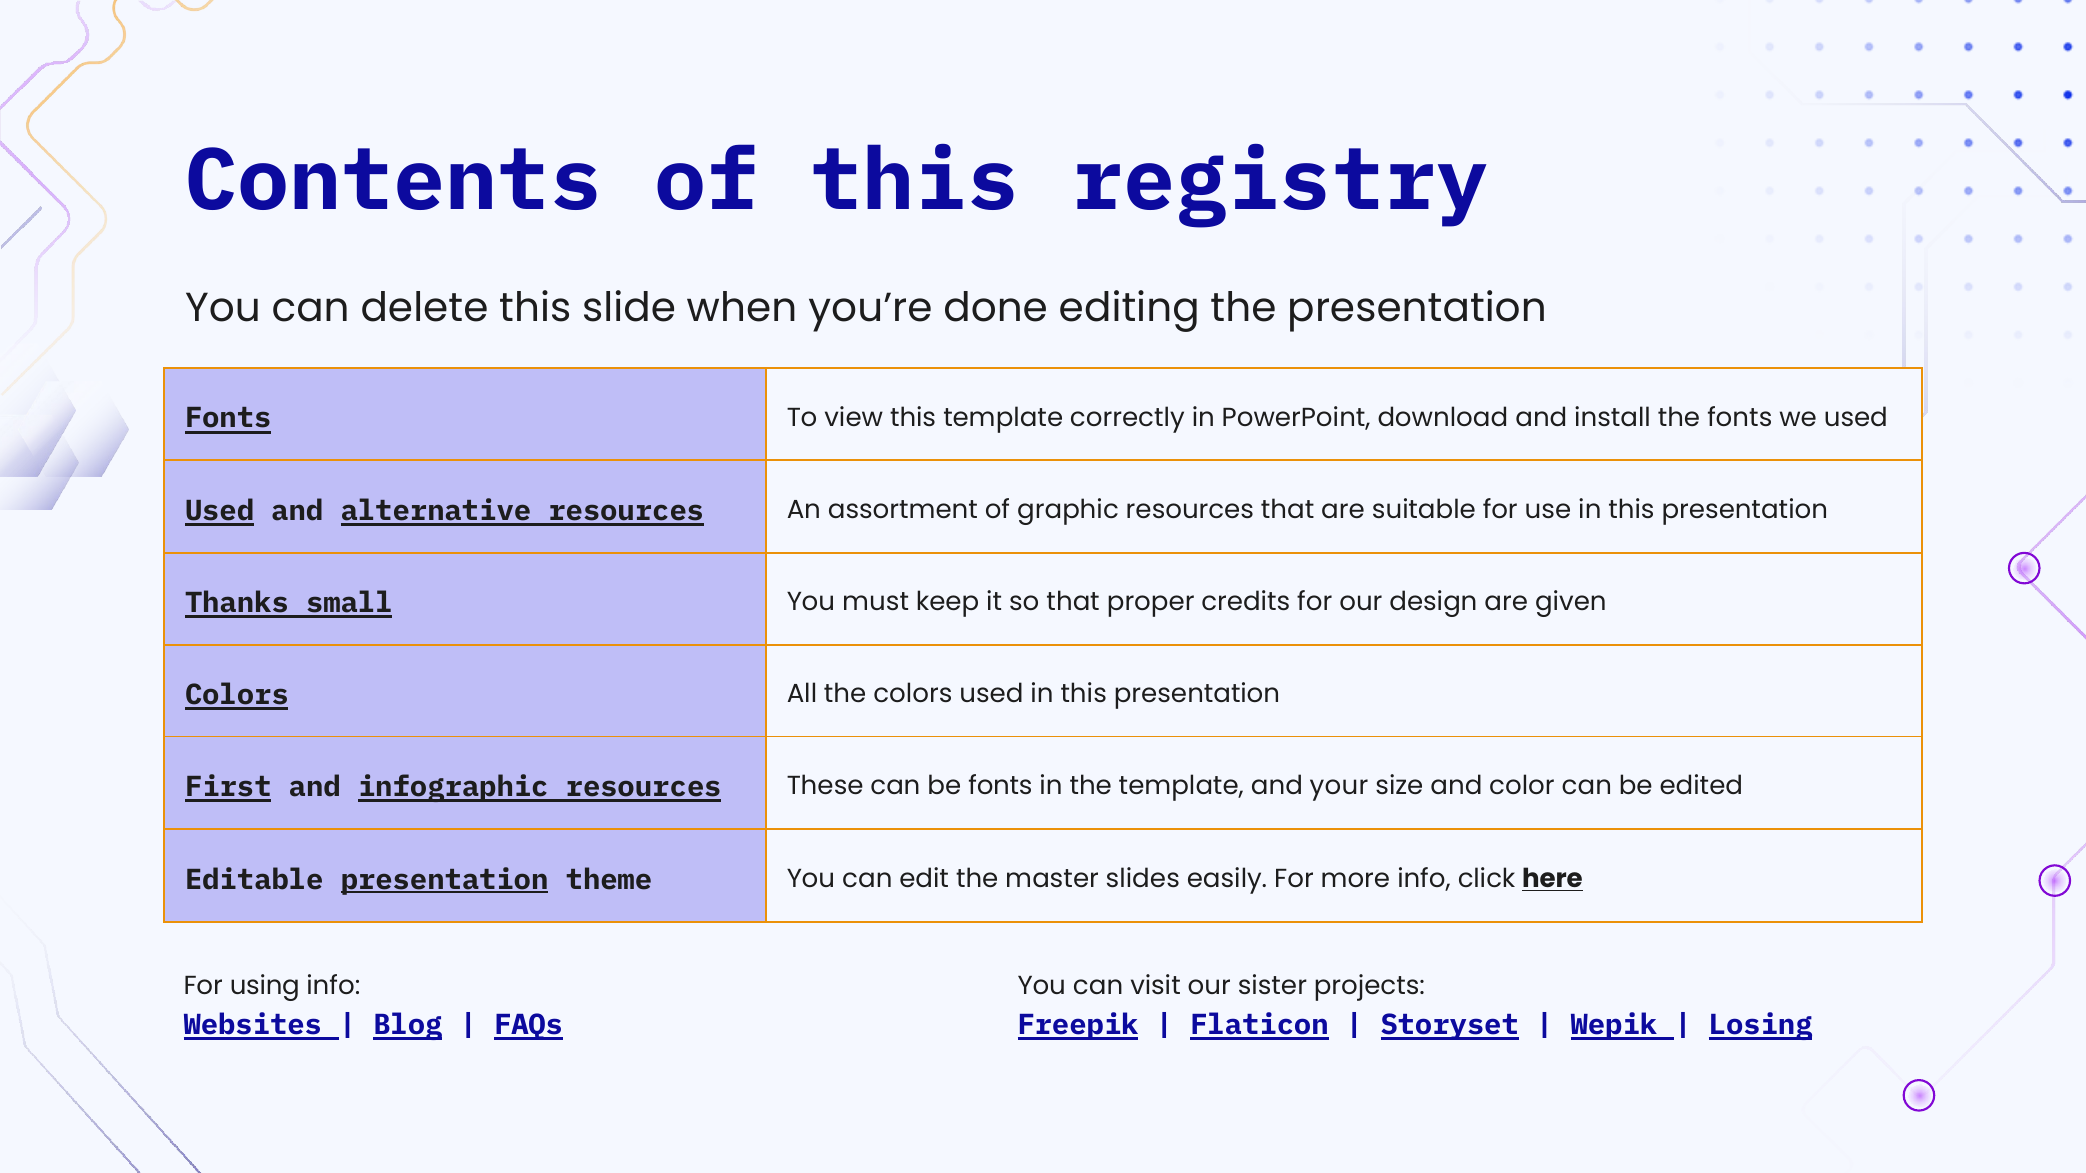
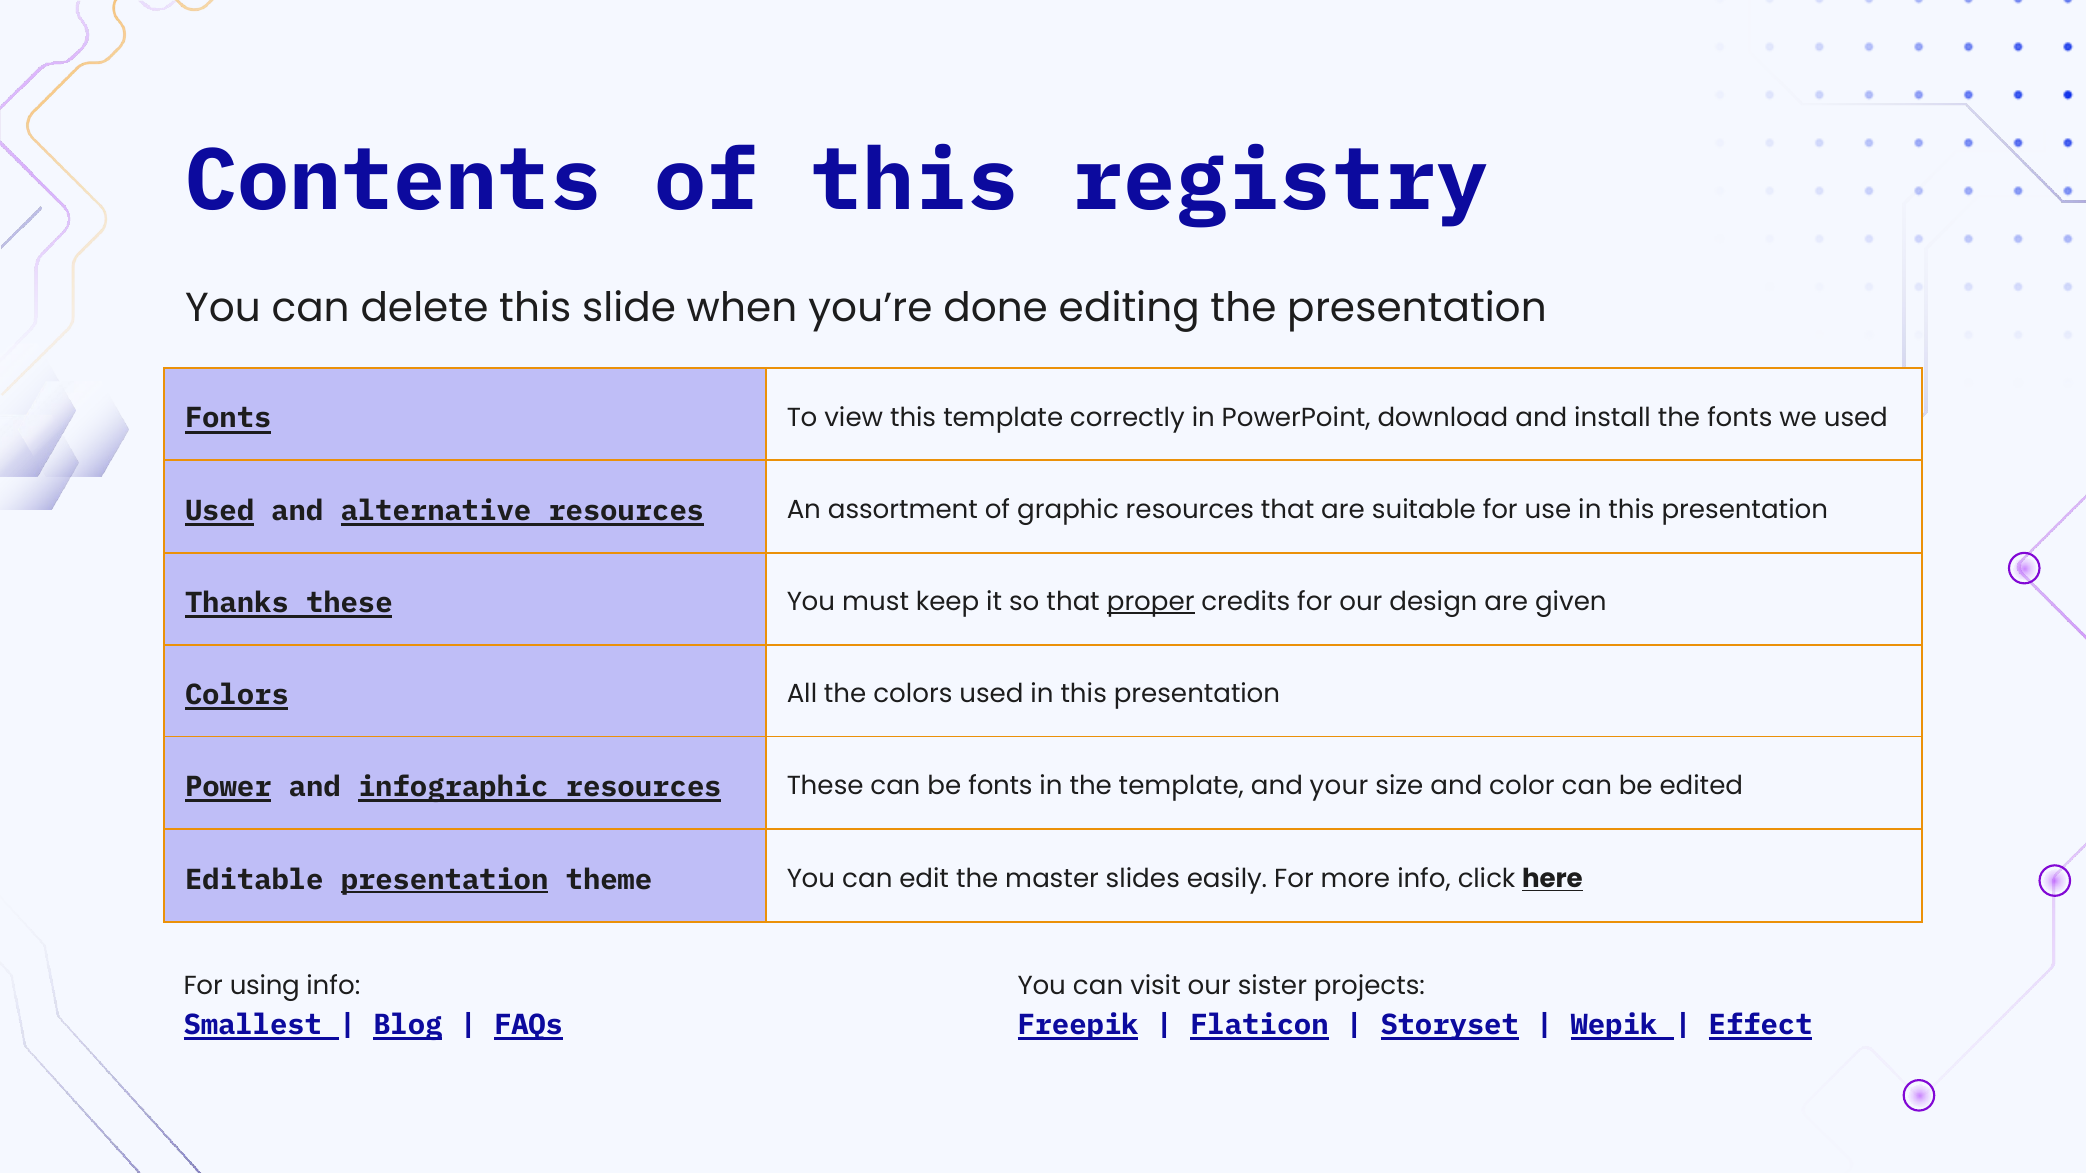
Thanks small: small -> these
proper underline: none -> present
First: First -> Power
Websites: Websites -> Smallest
Losing: Losing -> Effect
